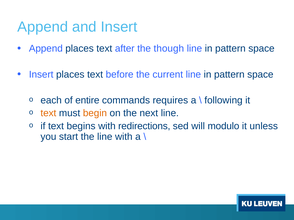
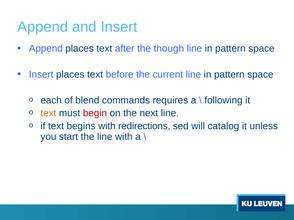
entire: entire -> blend
begin colour: orange -> red
modulo: modulo -> catalog
